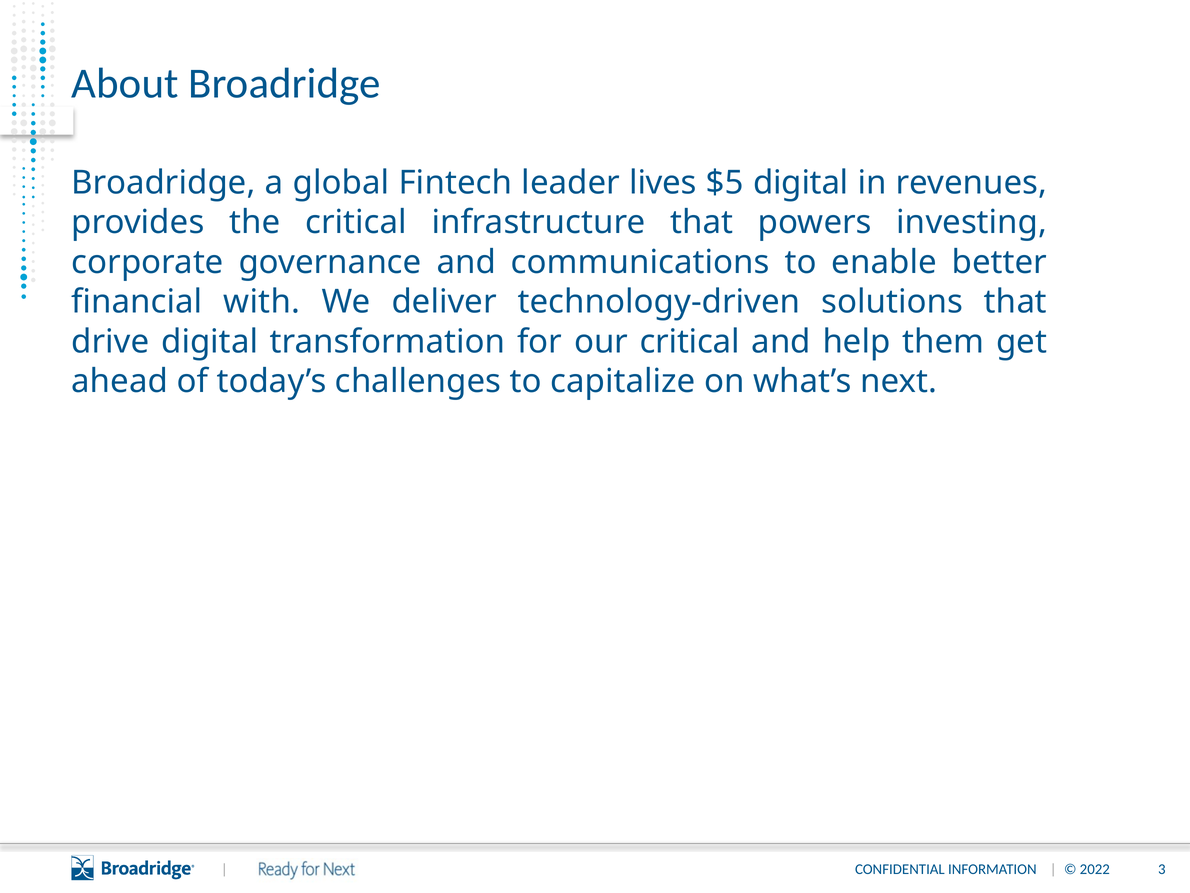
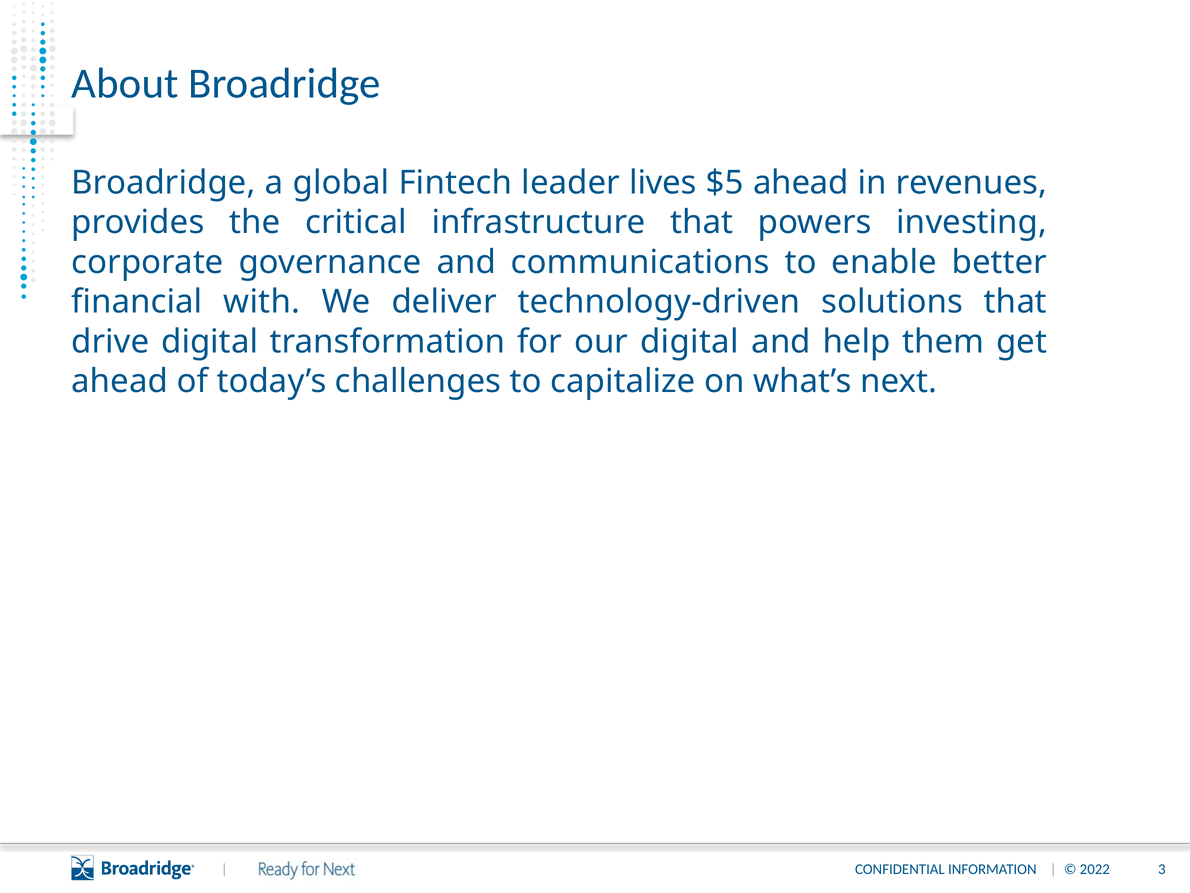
$5 digital: digital -> ahead
our critical: critical -> digital
